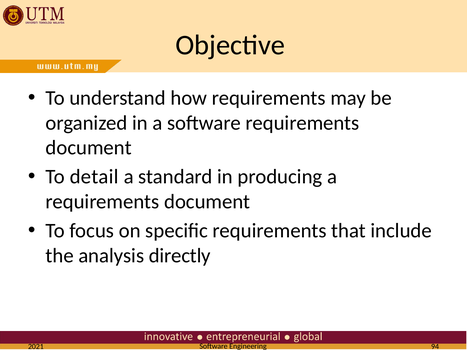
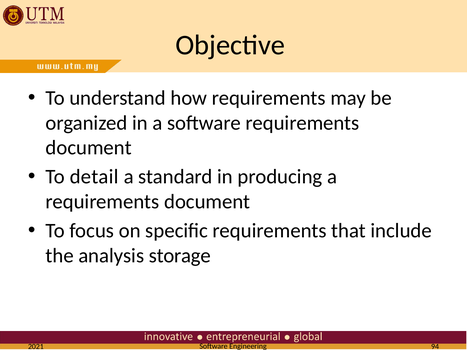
directly: directly -> storage
